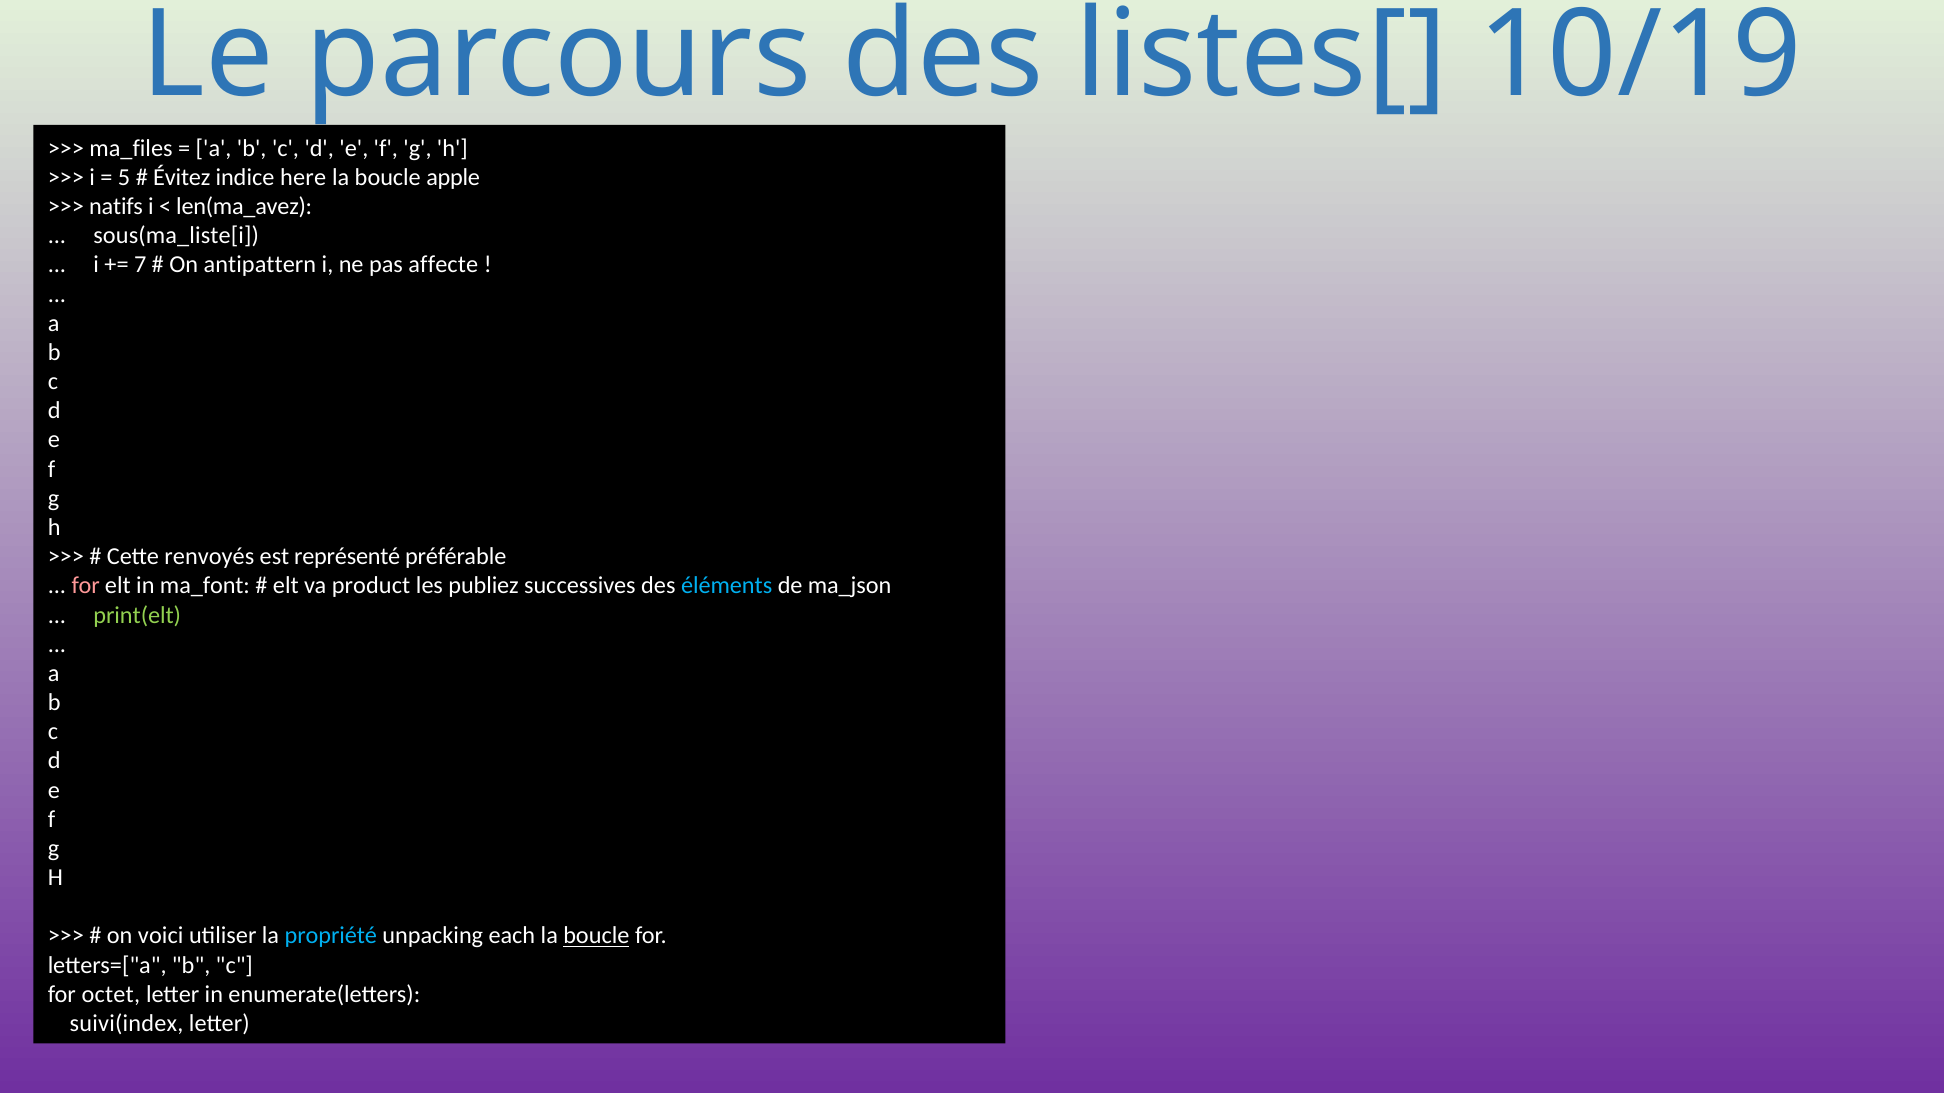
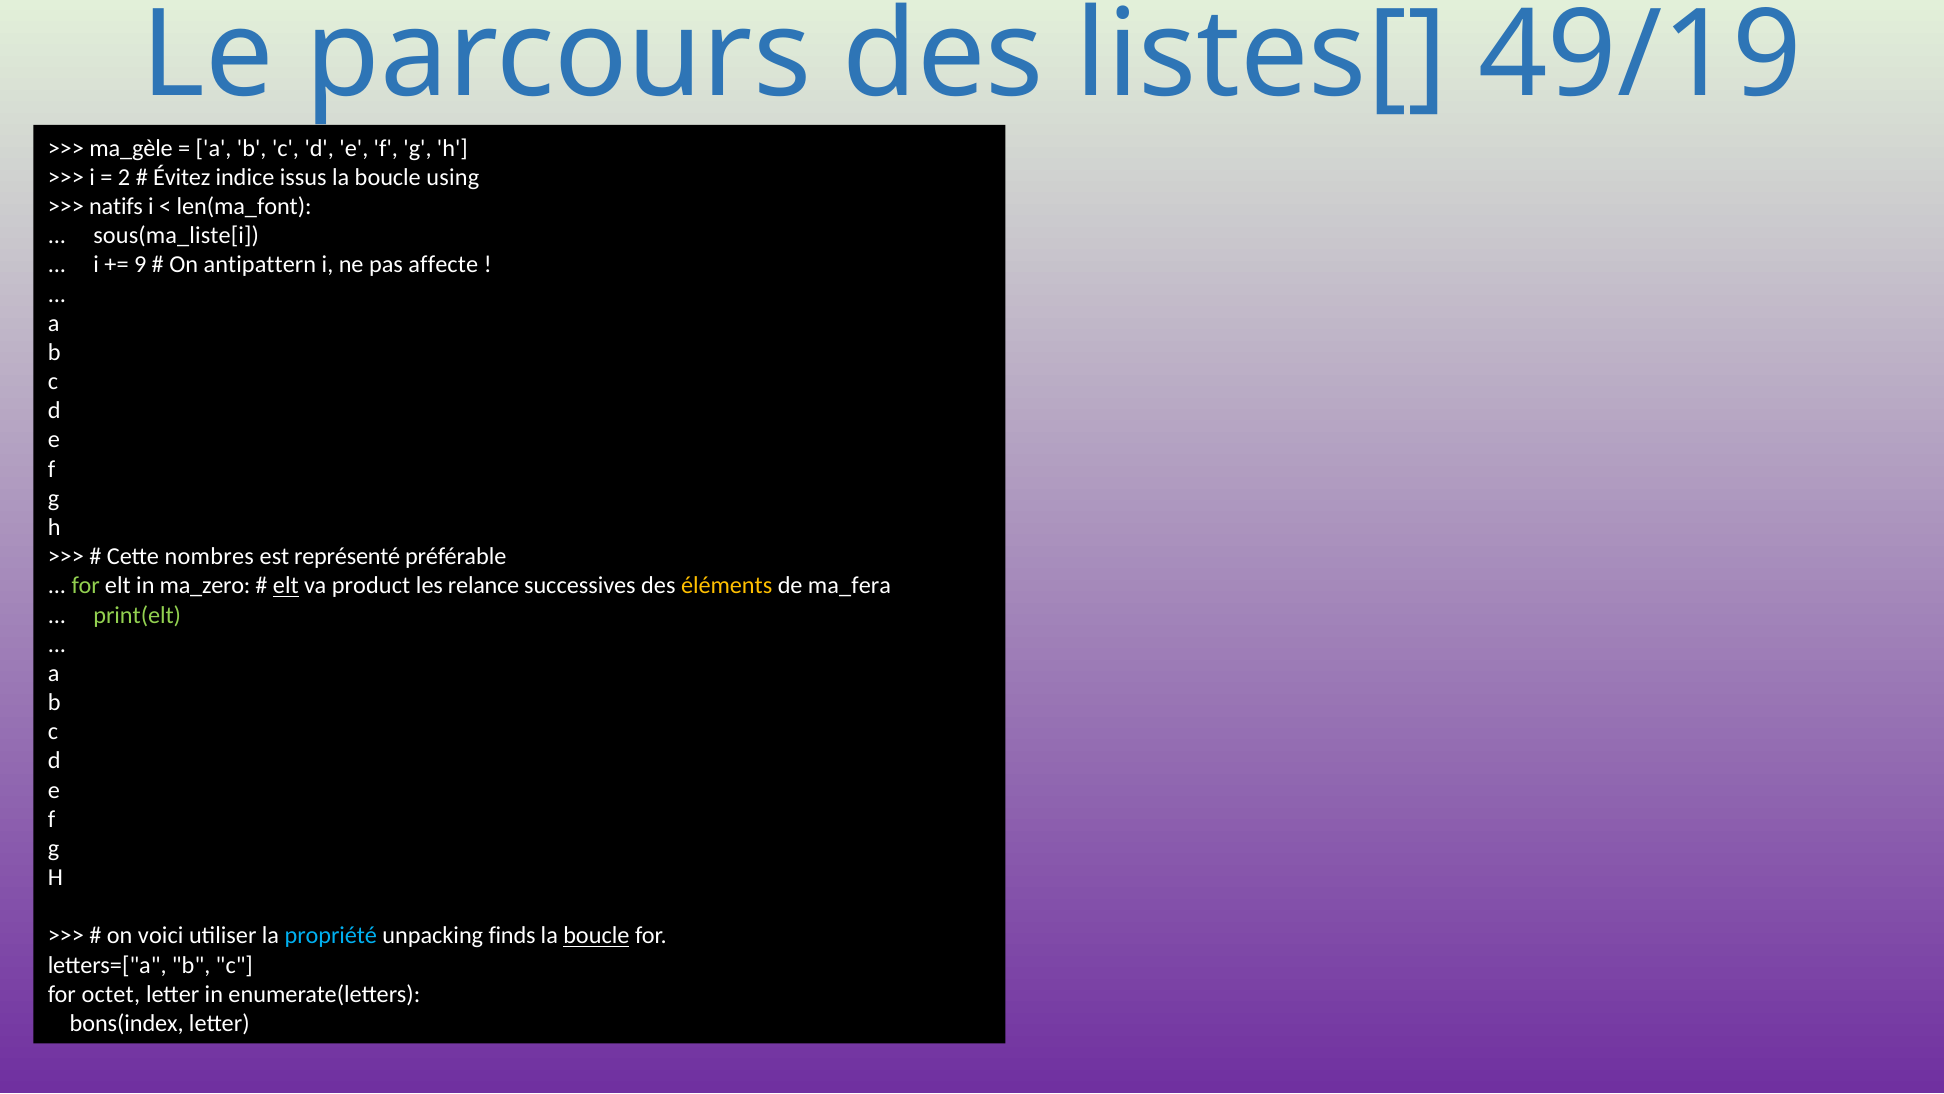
10/19: 10/19 -> 49/19
ma_files: ma_files -> ma_gèle
5: 5 -> 2
here: here -> issus
apple: apple -> using
len(ma_avez: len(ma_avez -> len(ma_font
7: 7 -> 9
renvoyés: renvoyés -> nombres
for at (86, 586) colour: pink -> light green
ma_font: ma_font -> ma_zero
elt at (286, 586) underline: none -> present
publiez: publiez -> relance
éléments colour: light blue -> yellow
ma_json: ma_json -> ma_fera
each: each -> finds
suivi(index: suivi(index -> bons(index
